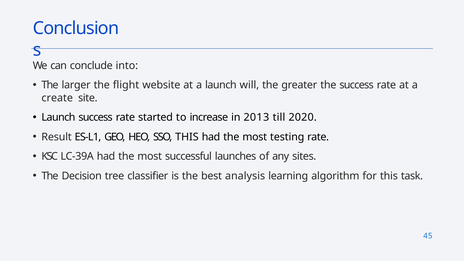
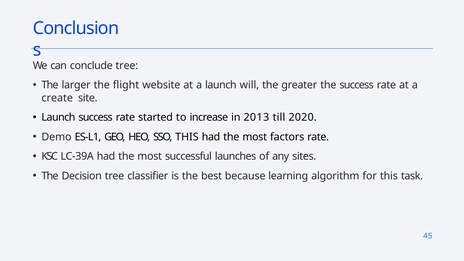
conclude into: into -> tree
Result: Result -> Demo
testing: testing -> factors
analysis: analysis -> because
